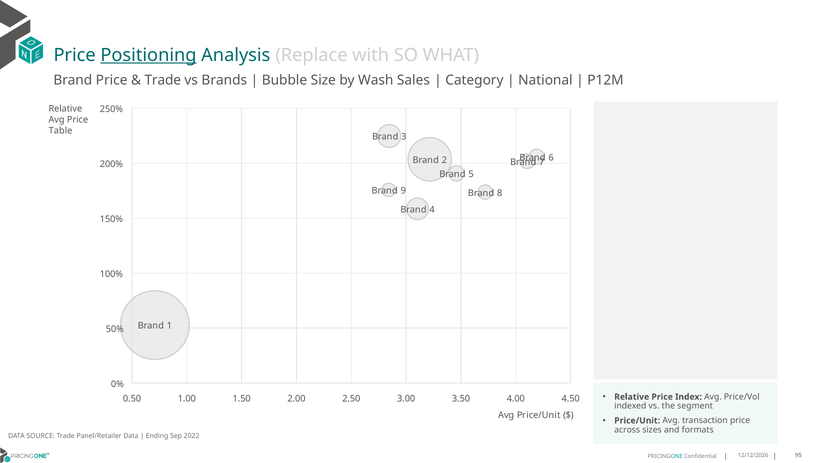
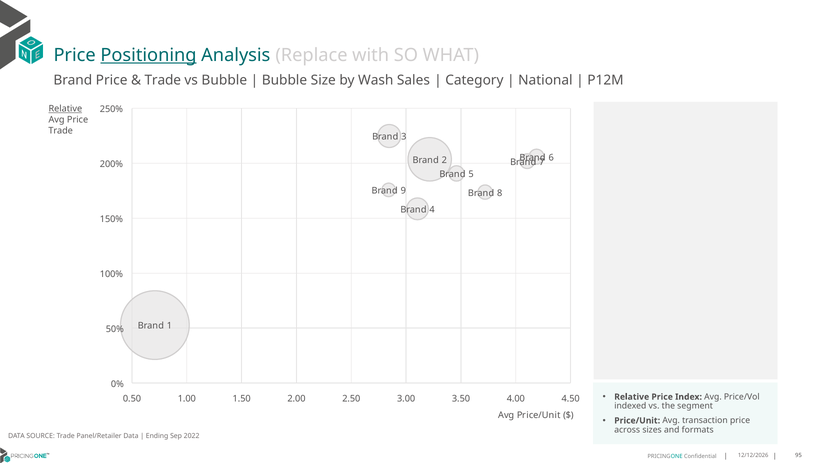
vs Brands: Brands -> Bubble
Relative at (65, 109) underline: none -> present
Table at (61, 131): Table -> Trade
